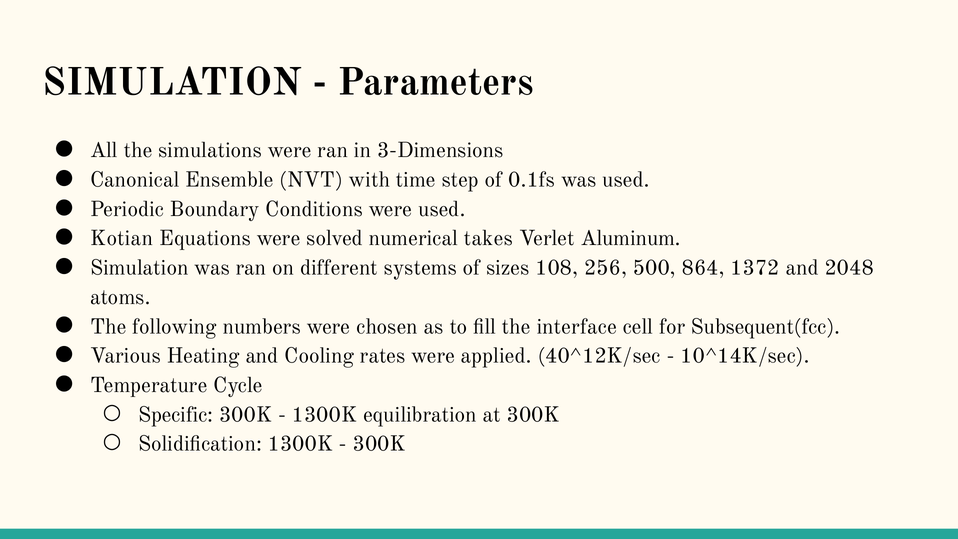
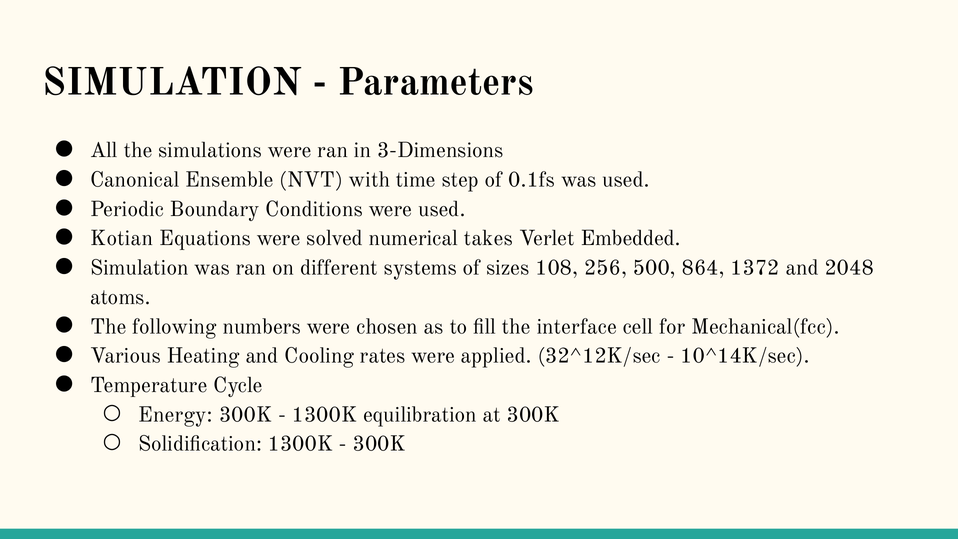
Aluminum: Aluminum -> Embedded
Subsequent(fcc: Subsequent(fcc -> Mechanical(fcc
40^12K/sec: 40^12K/sec -> 32^12K/sec
Specific: Specific -> Energy
